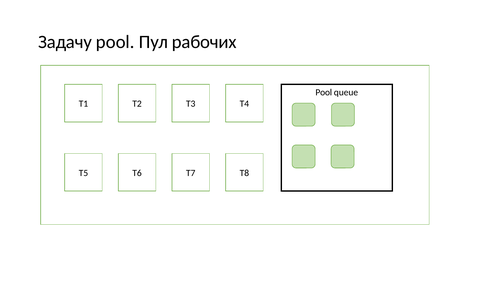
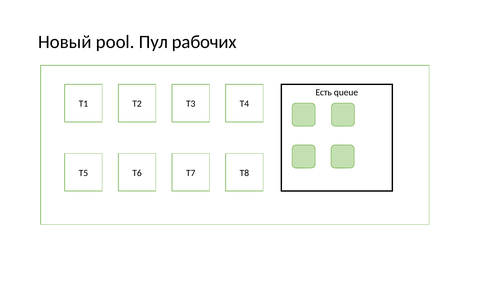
Задачу: Задачу -> Новый
Pool at (324, 92): Pool -> Есть
